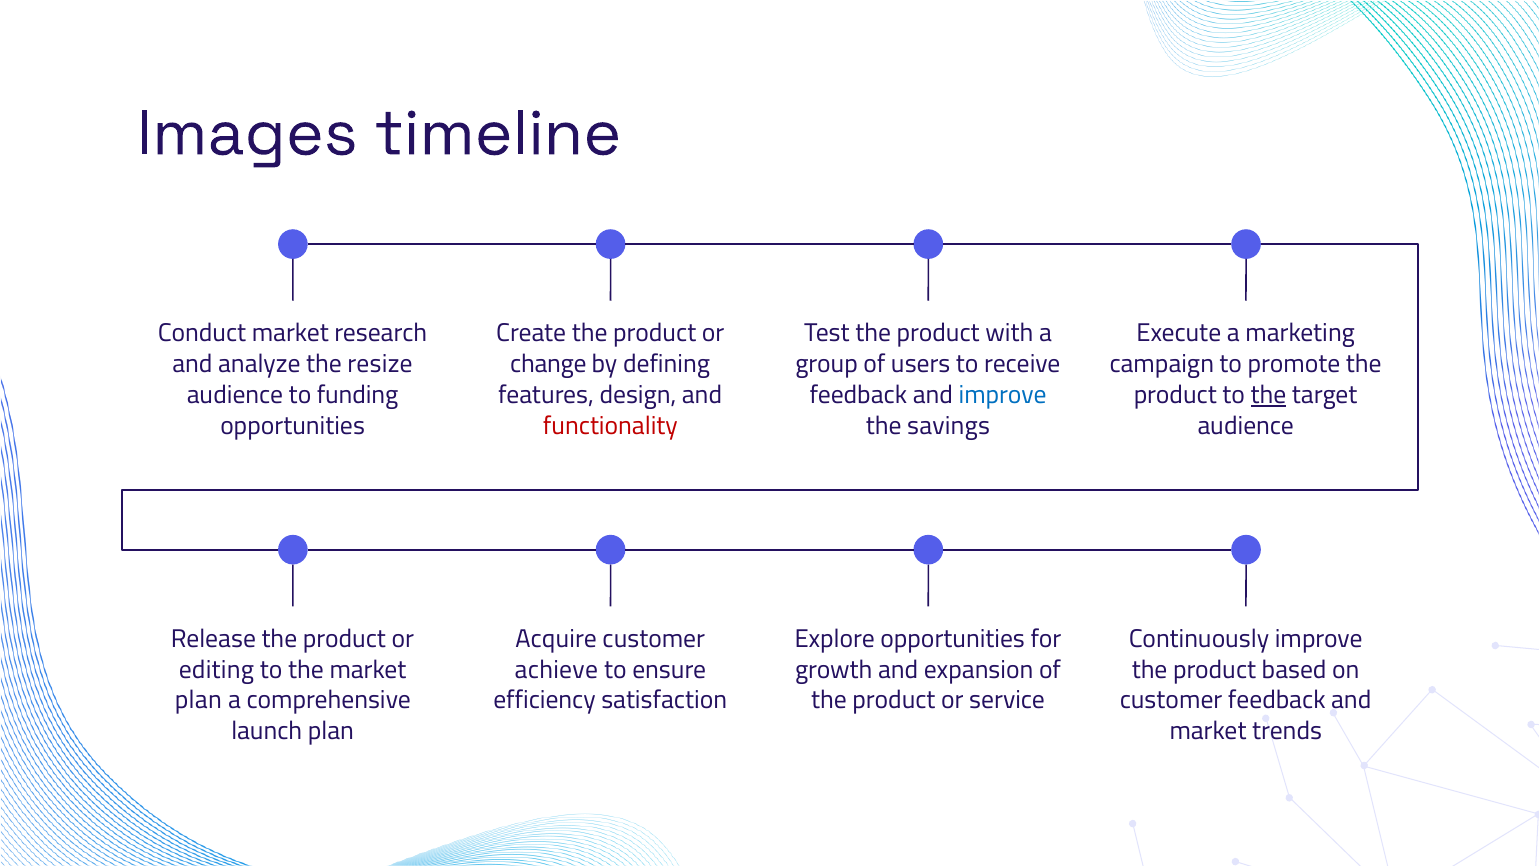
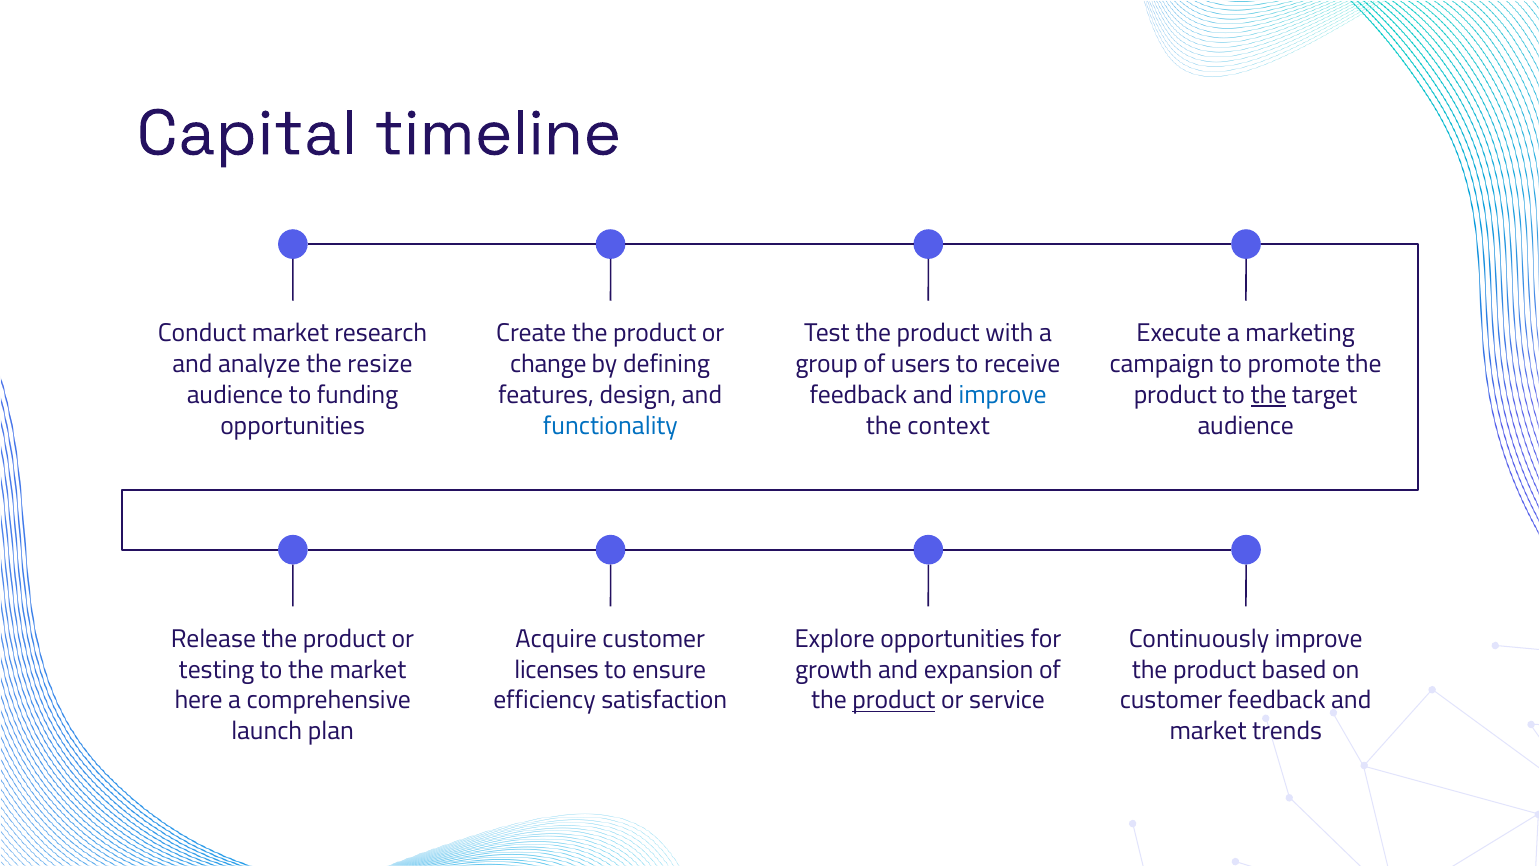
Images: Images -> Capital
functionality colour: red -> blue
savings: savings -> context
editing: editing -> testing
achieve: achieve -> licenses
plan at (198, 700): plan -> here
product at (894, 700) underline: none -> present
